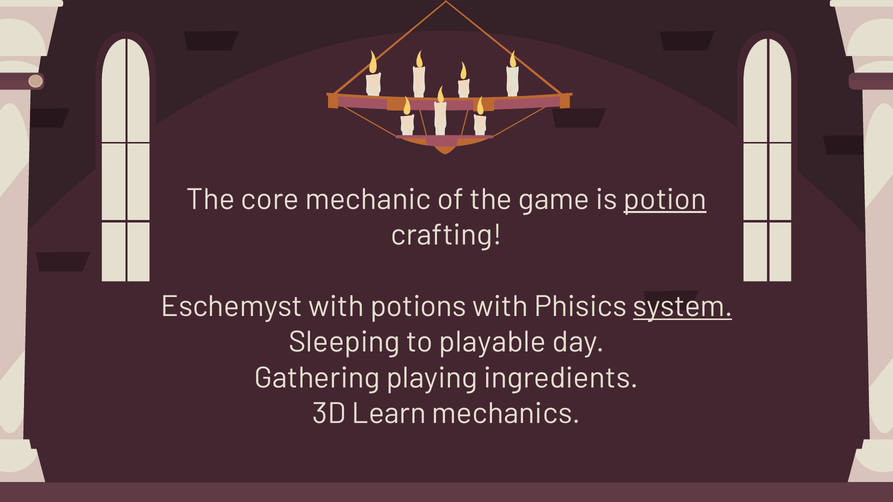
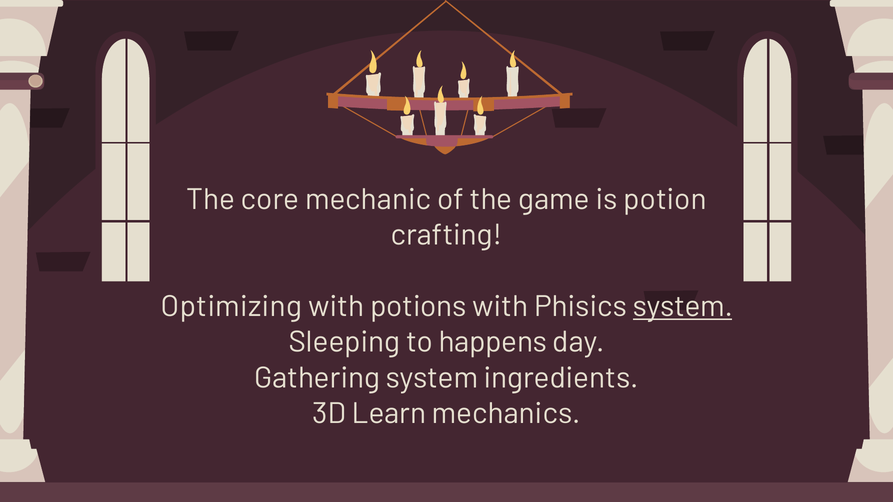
potion underline: present -> none
Eschemyst: Eschemyst -> Optimizing
playable: playable -> happens
Gathering playing: playing -> system
